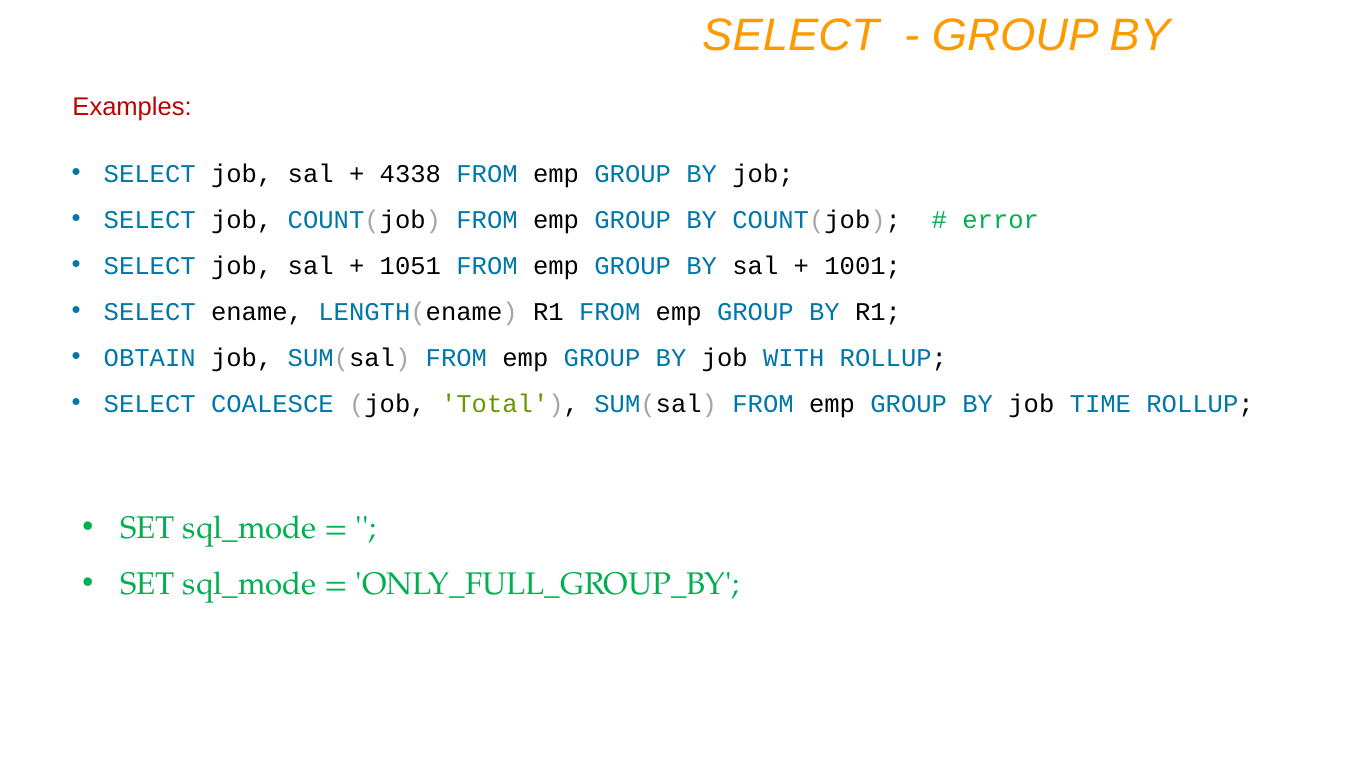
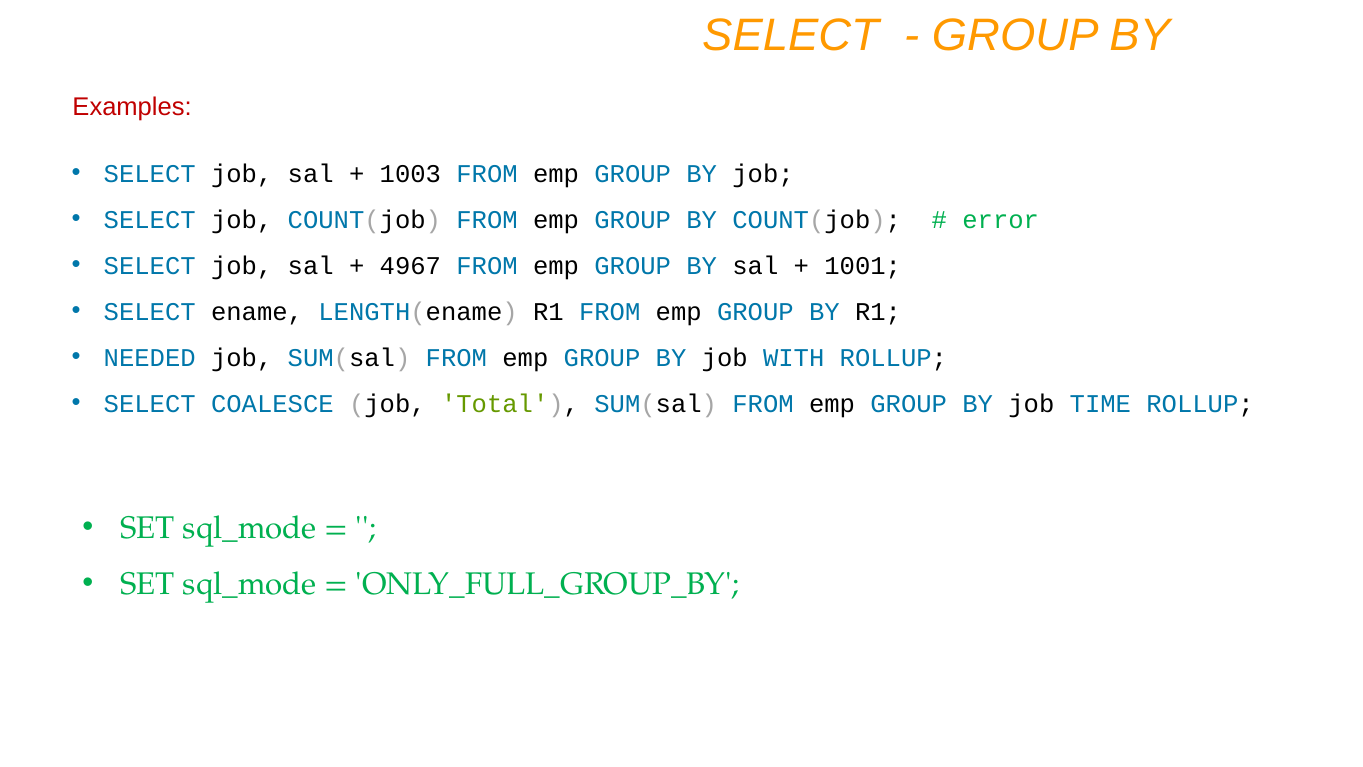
4338: 4338 -> 1003
1051: 1051 -> 4967
OBTAIN: OBTAIN -> NEEDED
